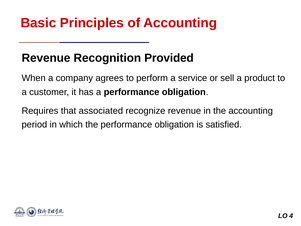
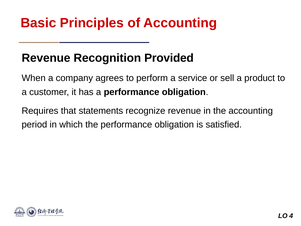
associated: associated -> statements
